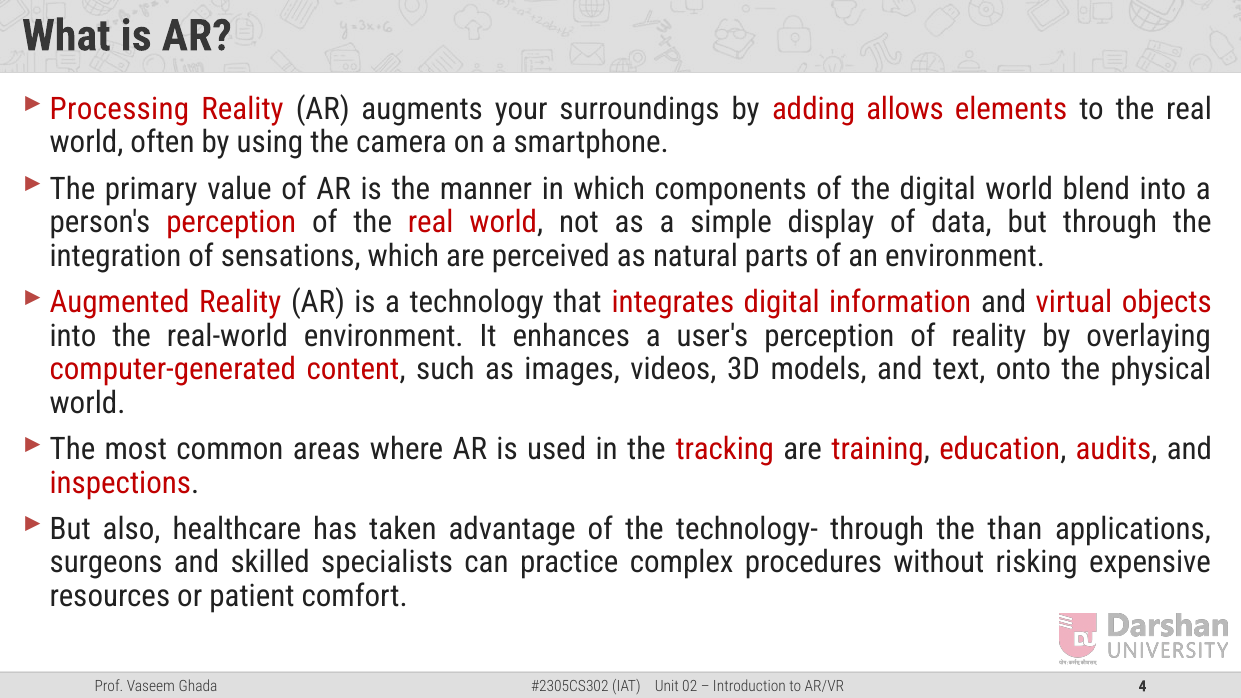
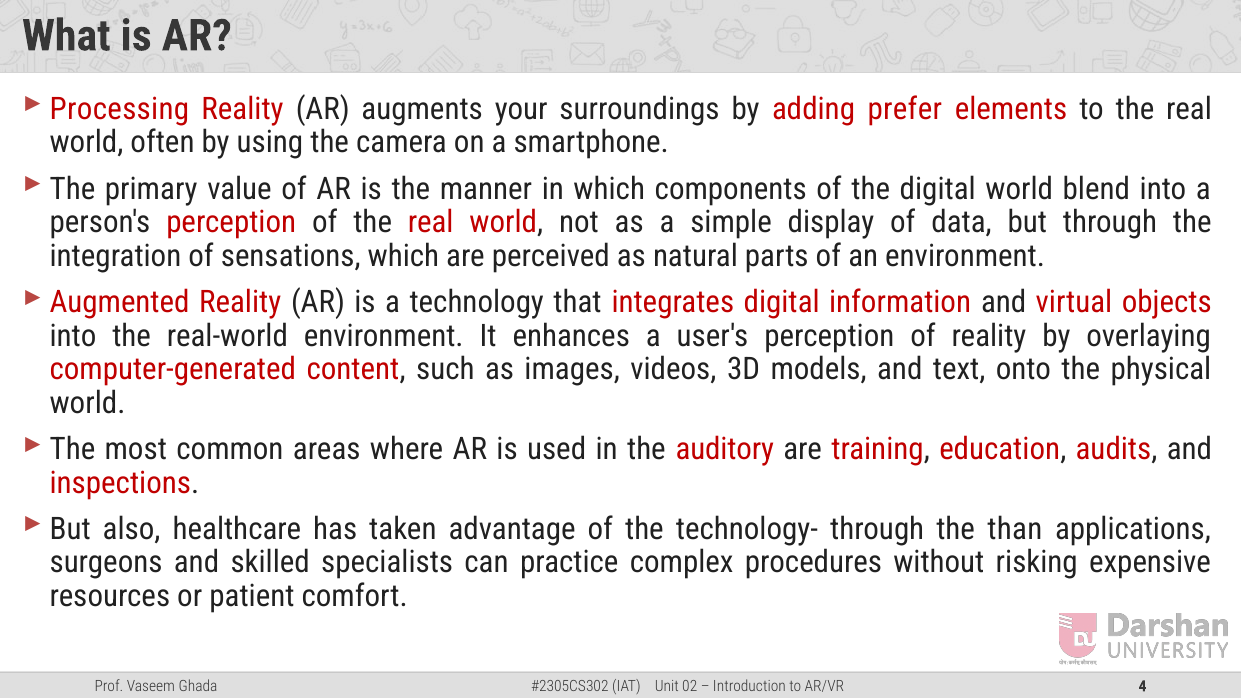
allows: allows -> prefer
tracking: tracking -> auditory
